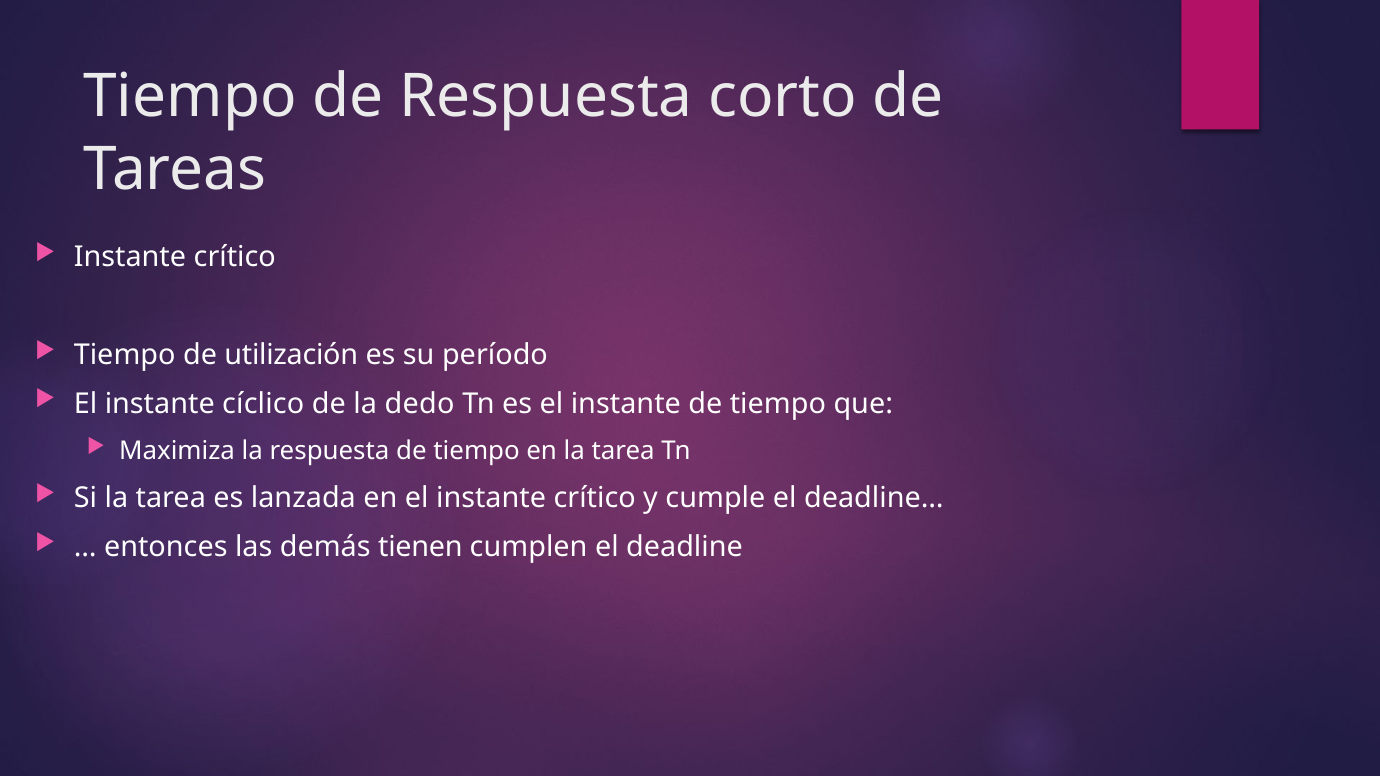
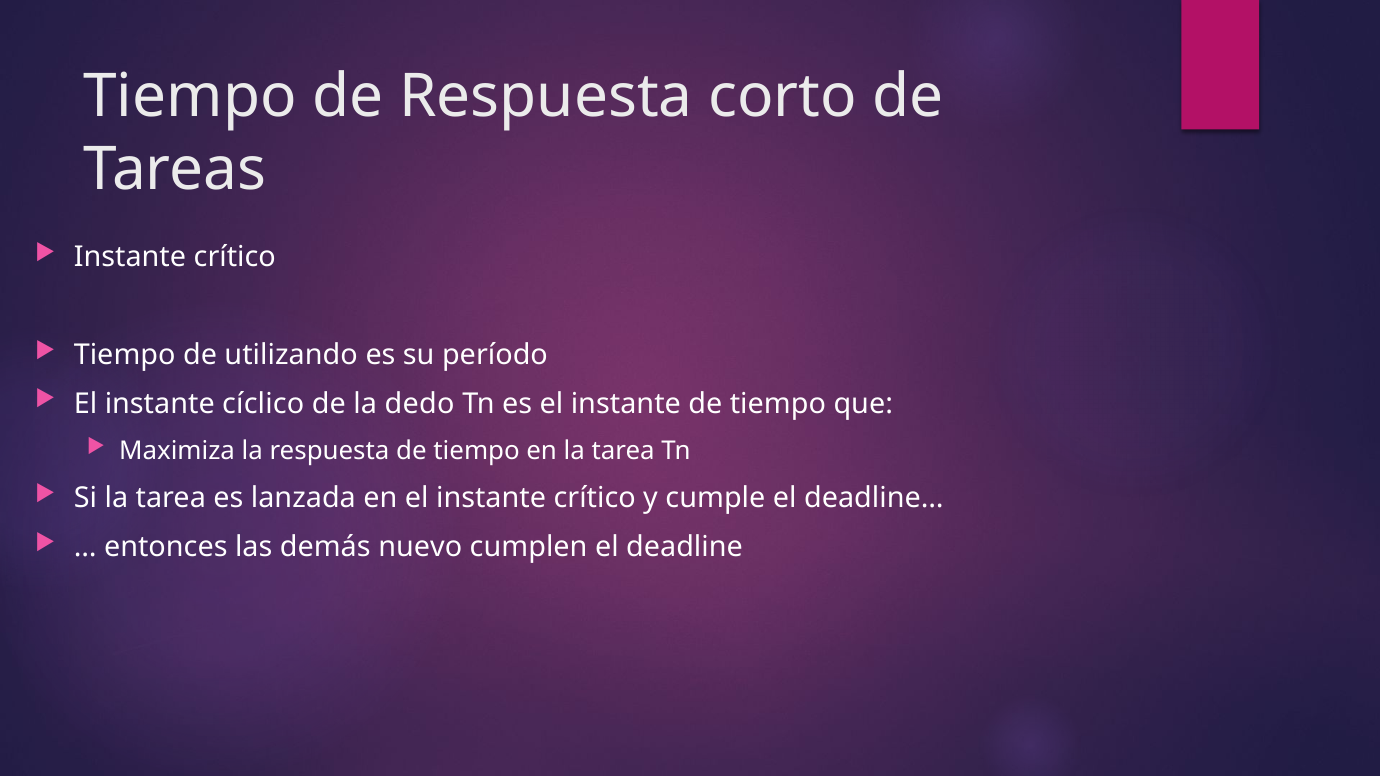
utilización: utilización -> utilizando
tienen: tienen -> nuevo
